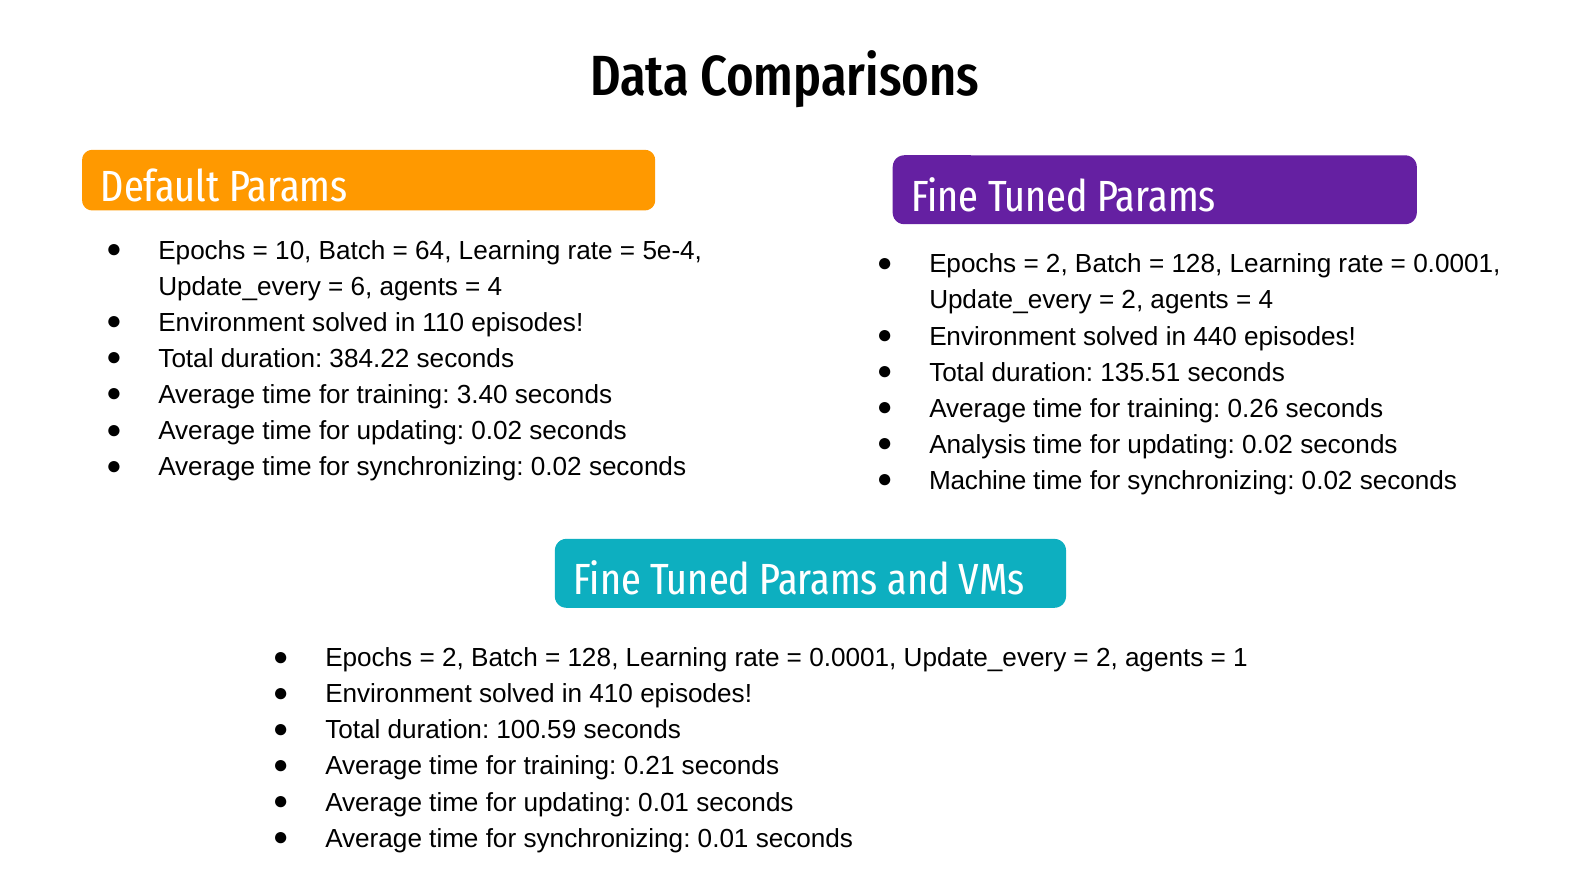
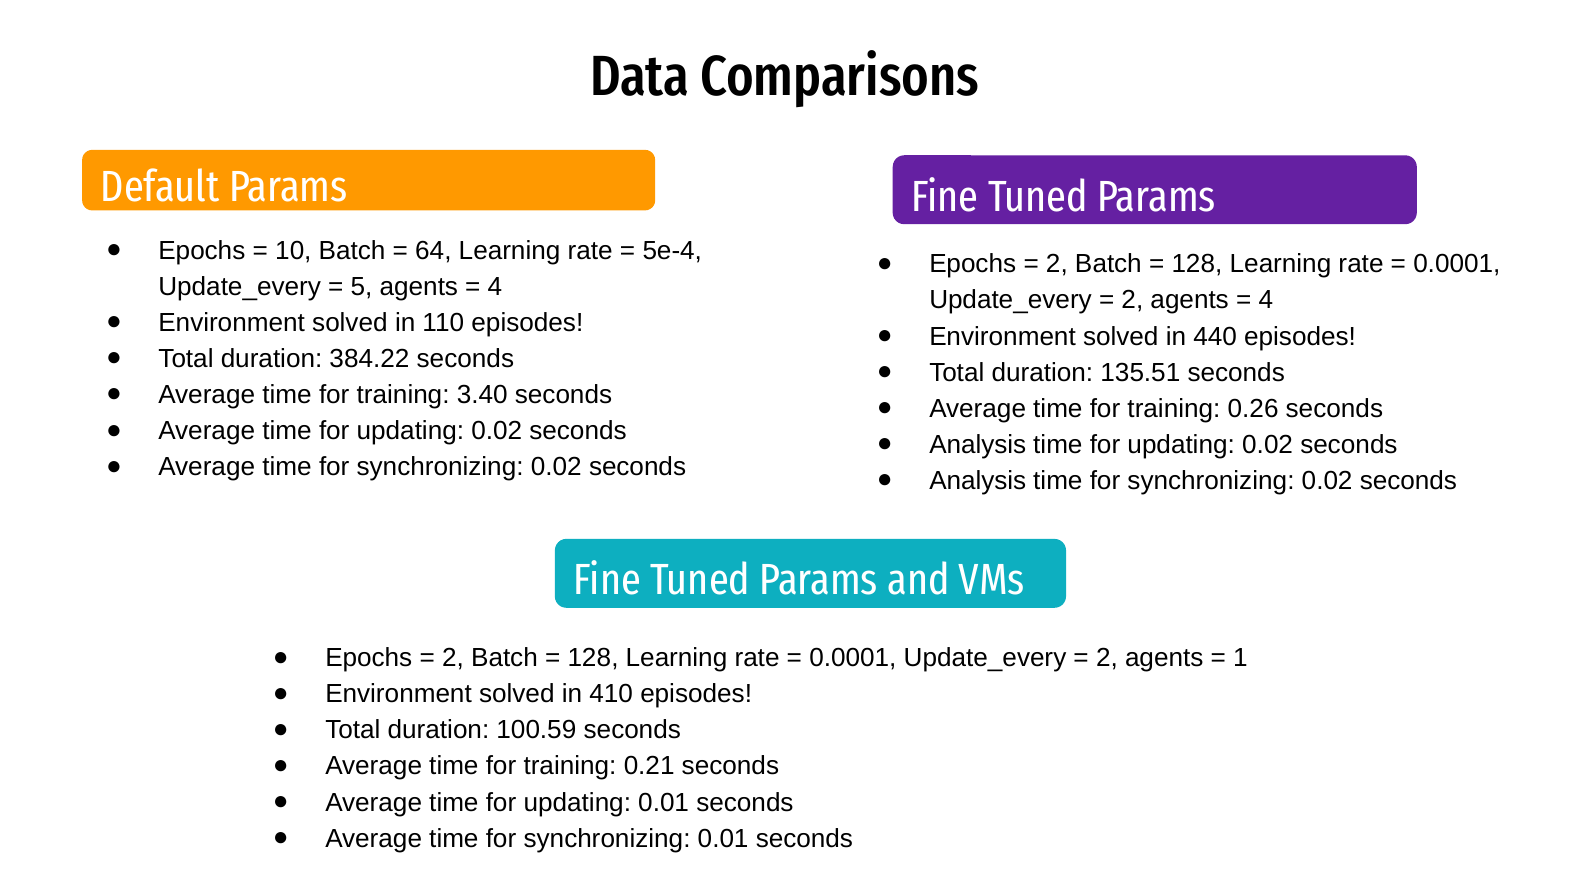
6: 6 -> 5
Machine at (978, 481): Machine -> Analysis
